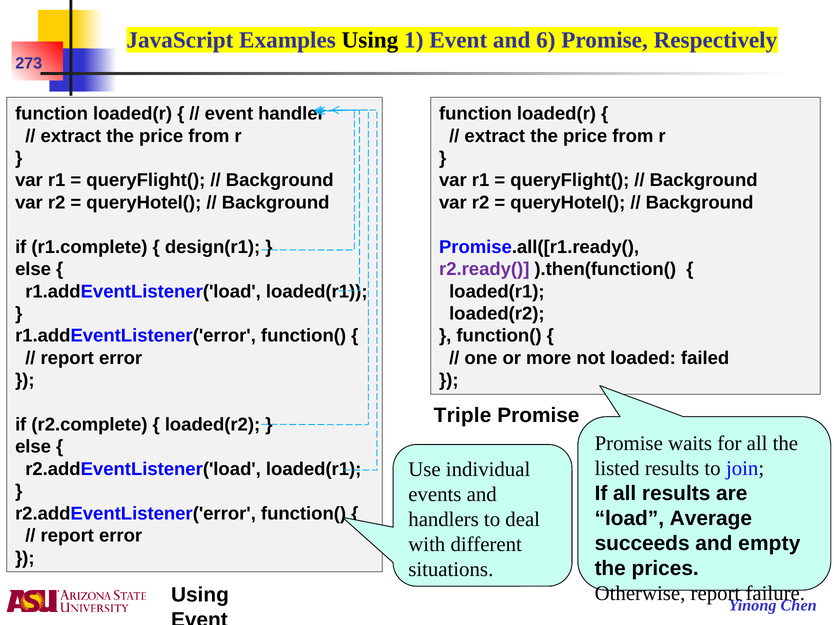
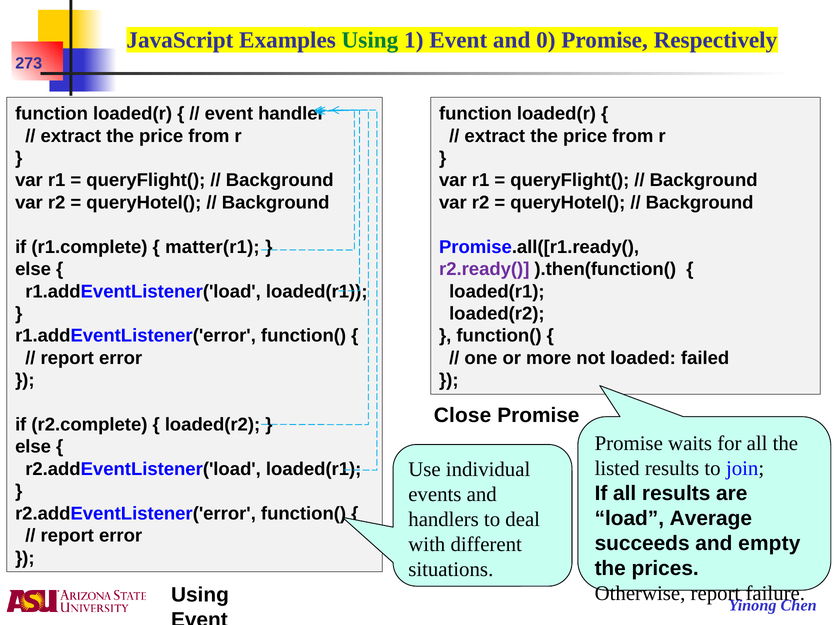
Using at (370, 40) colour: black -> green
6: 6 -> 0
design(r1: design(r1 -> matter(r1
Triple: Triple -> Close
